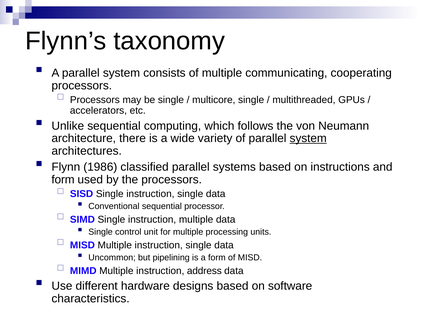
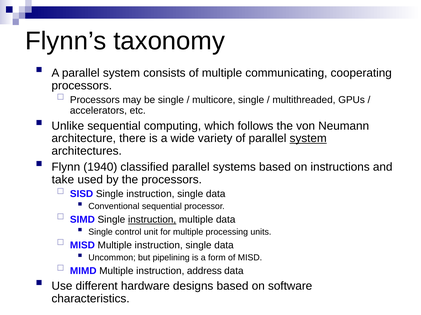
1986: 1986 -> 1940
form at (63, 180): form -> take
instruction at (152, 220) underline: none -> present
